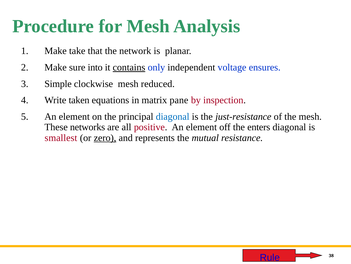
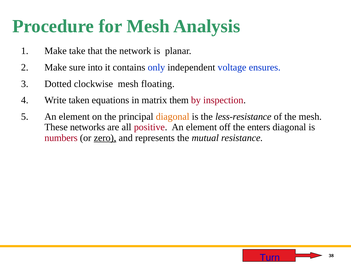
contains underline: present -> none
Simple: Simple -> Dotted
reduced: reduced -> floating
pane: pane -> them
diagonal at (173, 116) colour: blue -> orange
just-resistance: just-resistance -> less-resistance
smallest: smallest -> numbers
Rule: Rule -> Turn
